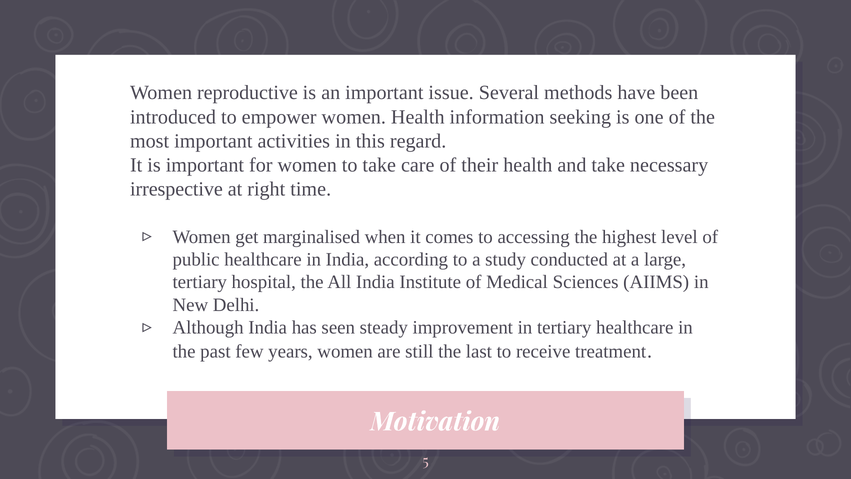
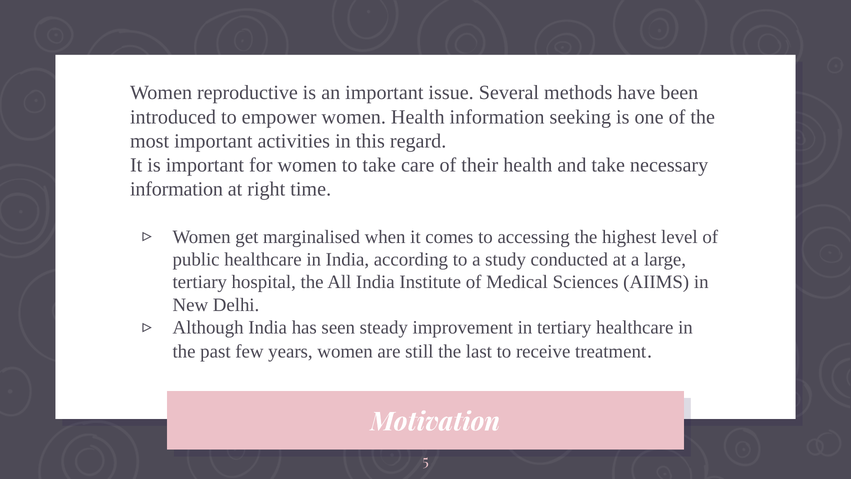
irrespective at (176, 189): irrespective -> information
